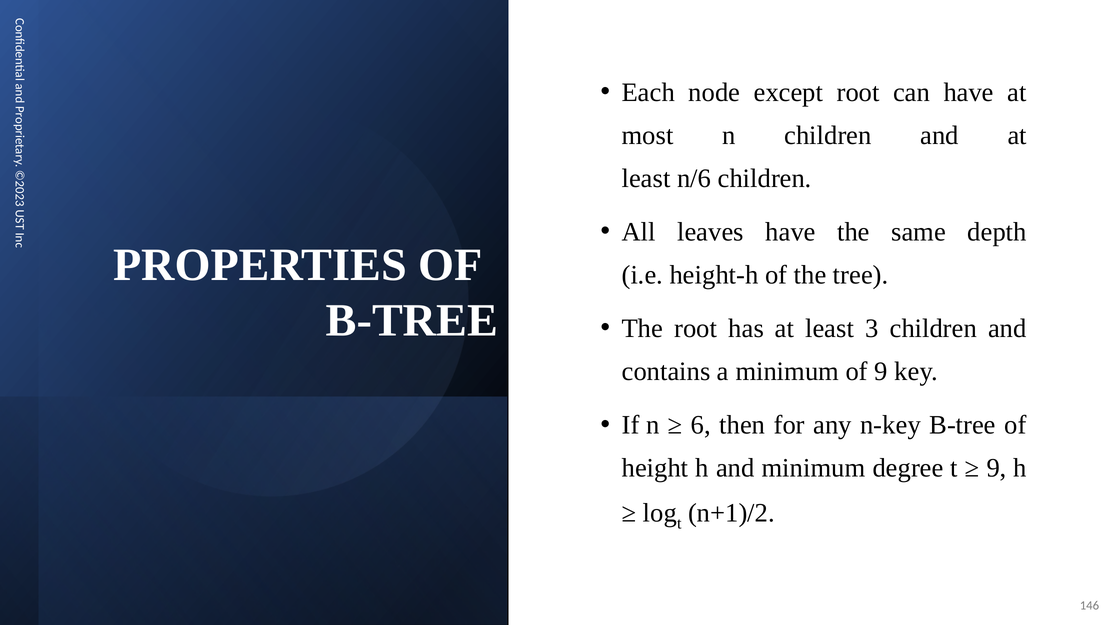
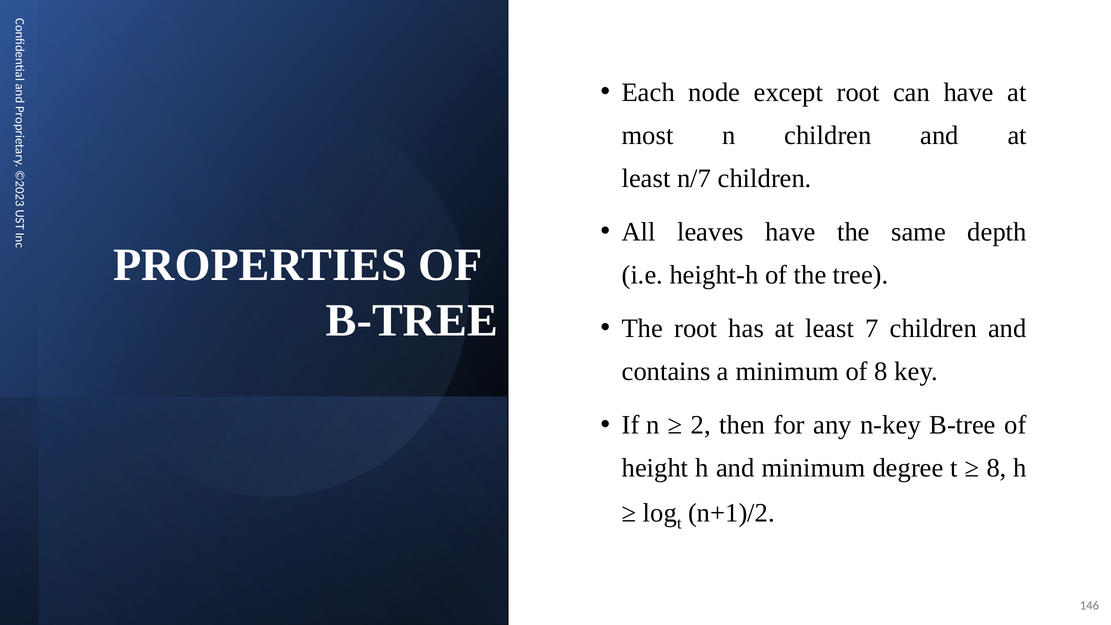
n/6: n/6 -> n/7
least 3: 3 -> 7
of 9: 9 -> 8
6 at (701, 425): 6 -> 2
9 at (997, 468): 9 -> 8
